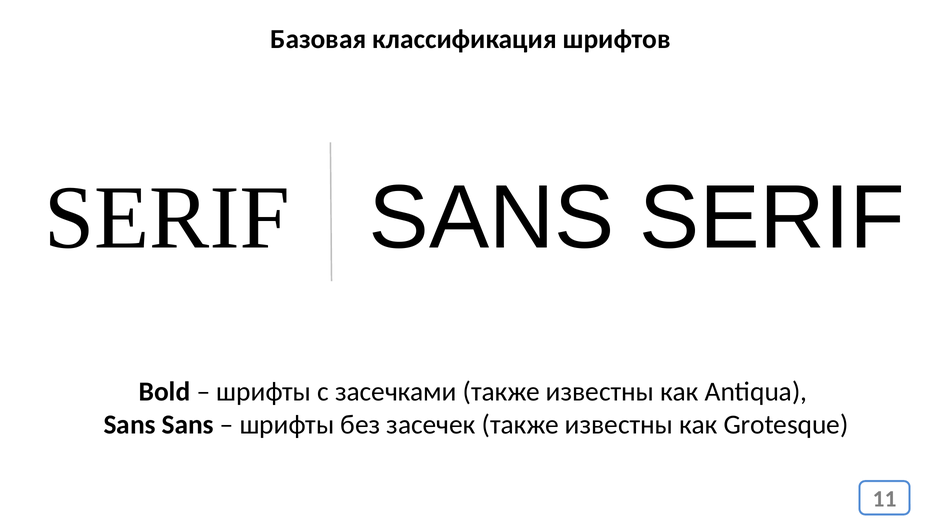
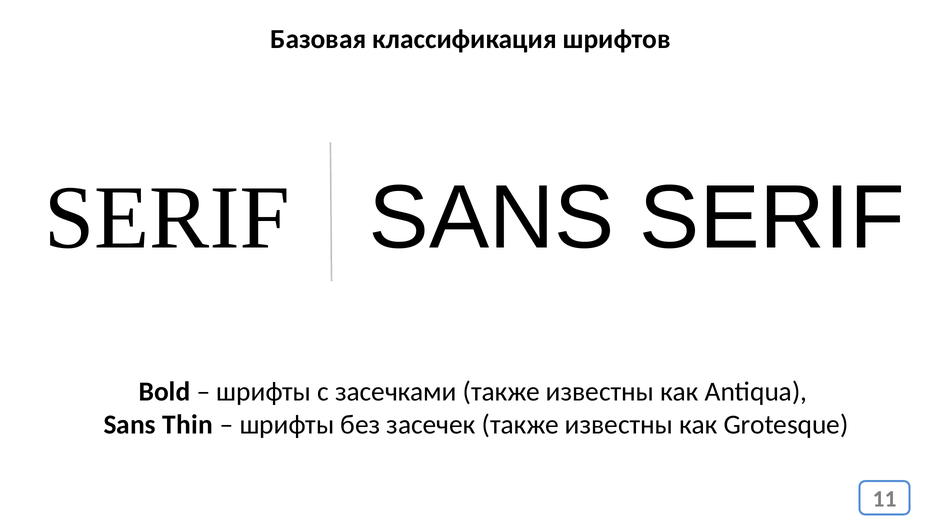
Sans Sans: Sans -> Thin
